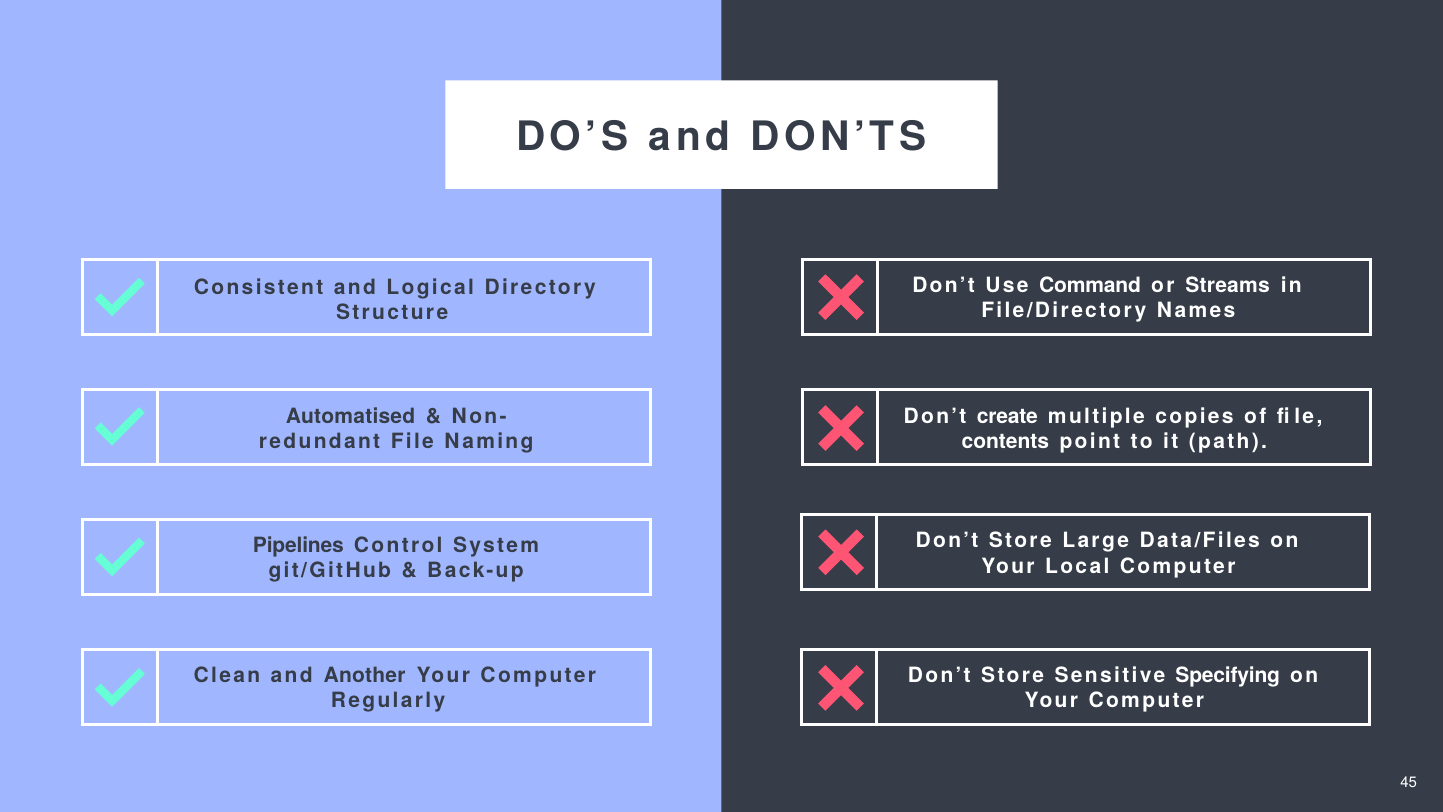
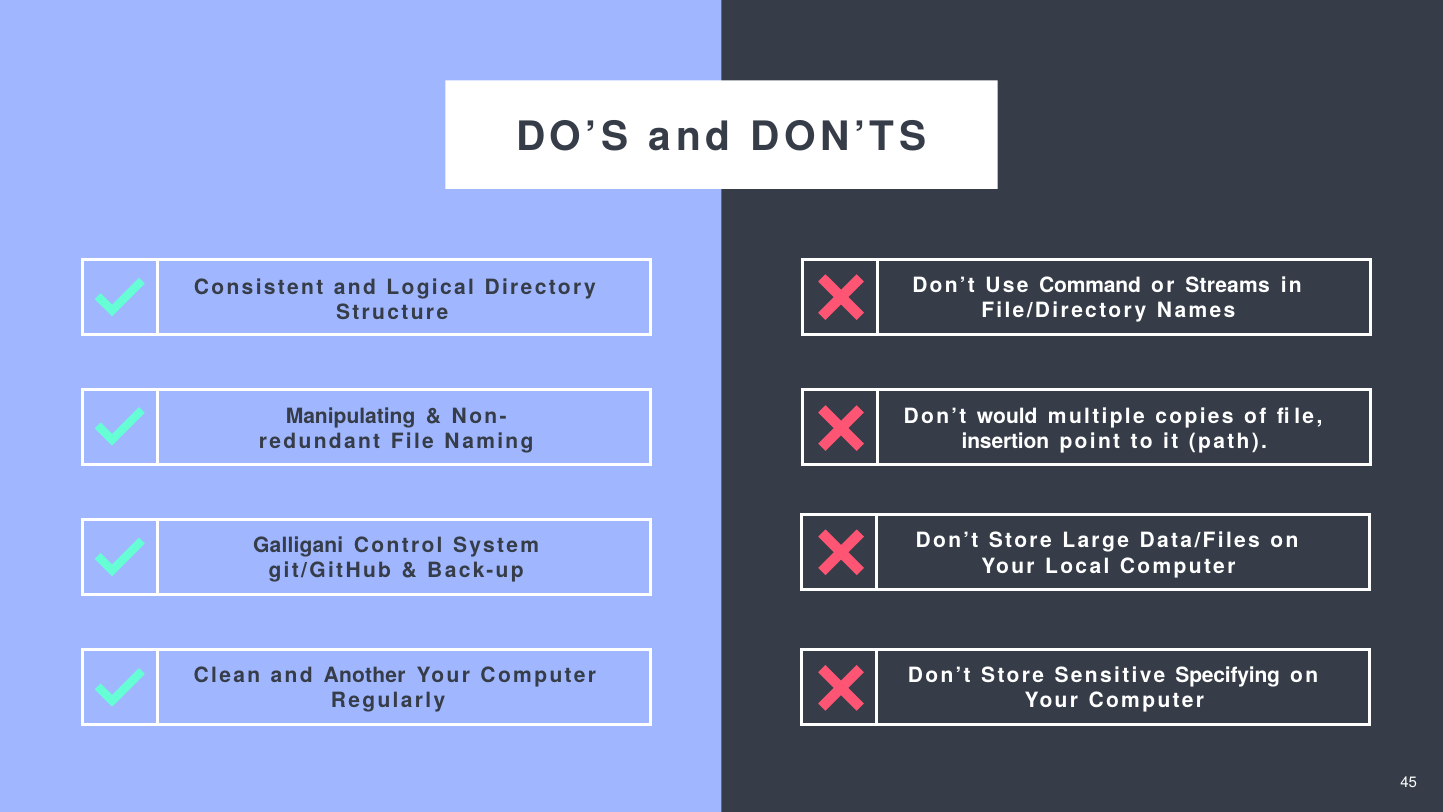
Automatised: Automatised -> Manipulating
create: create -> would
contents: contents -> insertion
Pipelines: Pipelines -> Galligani
